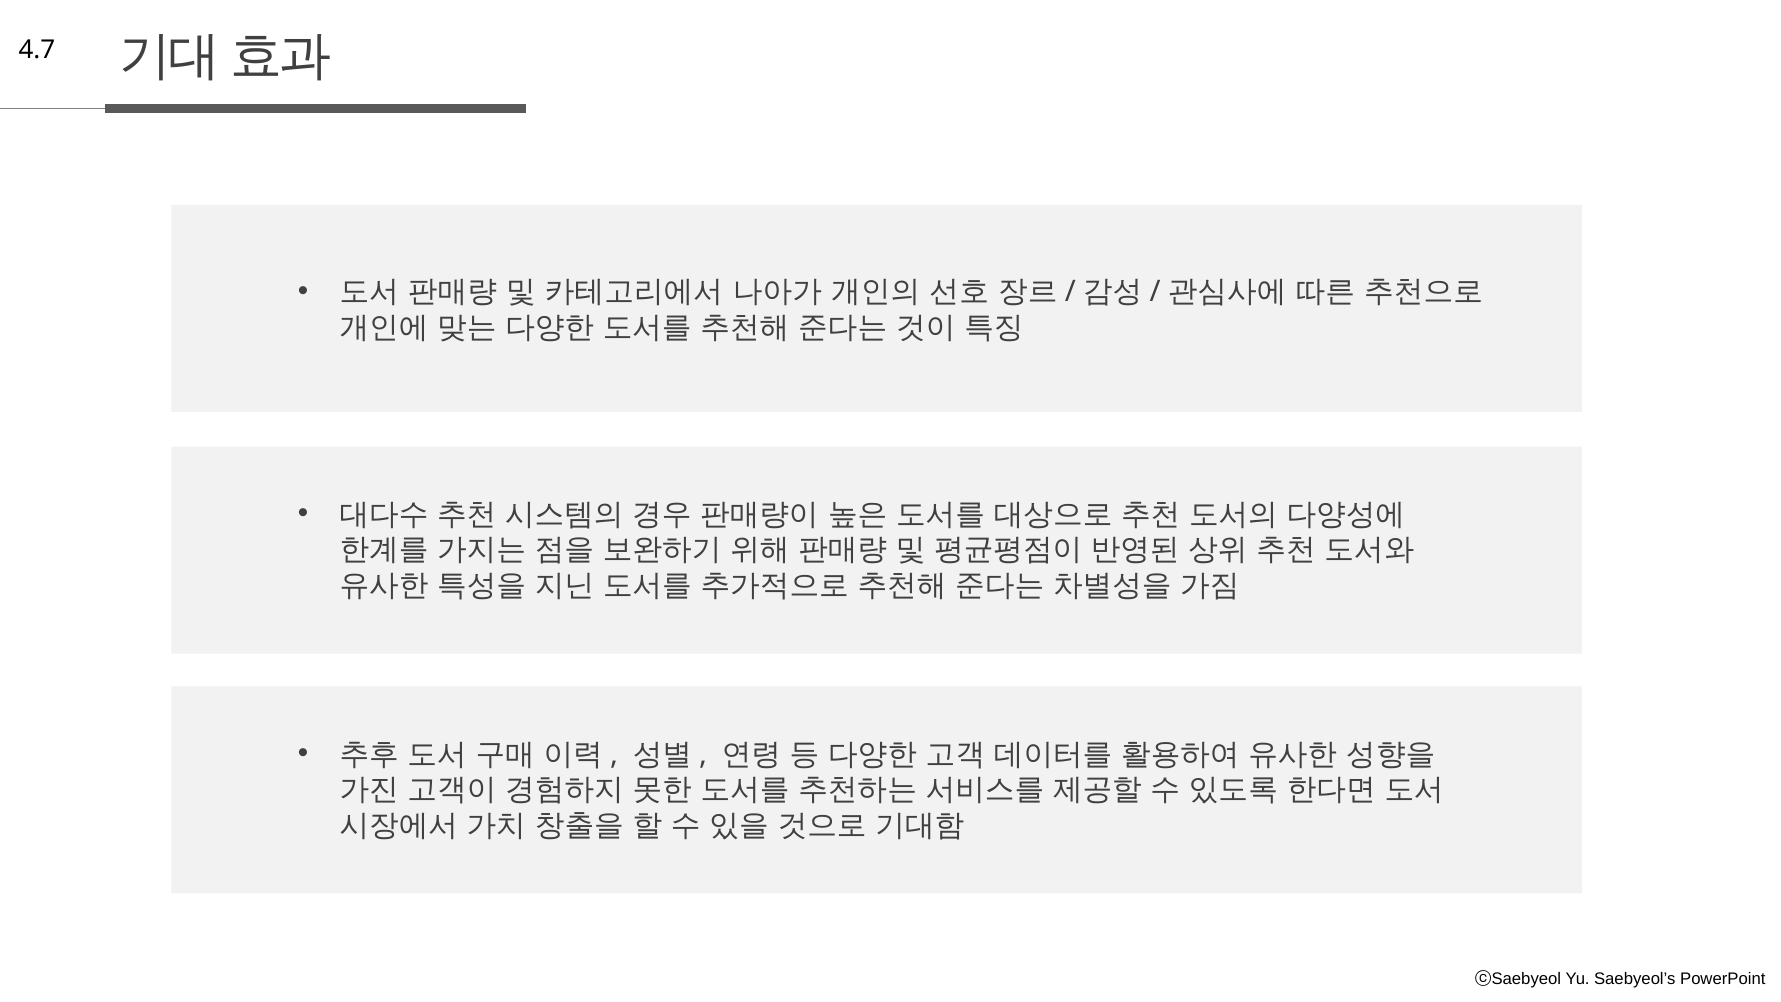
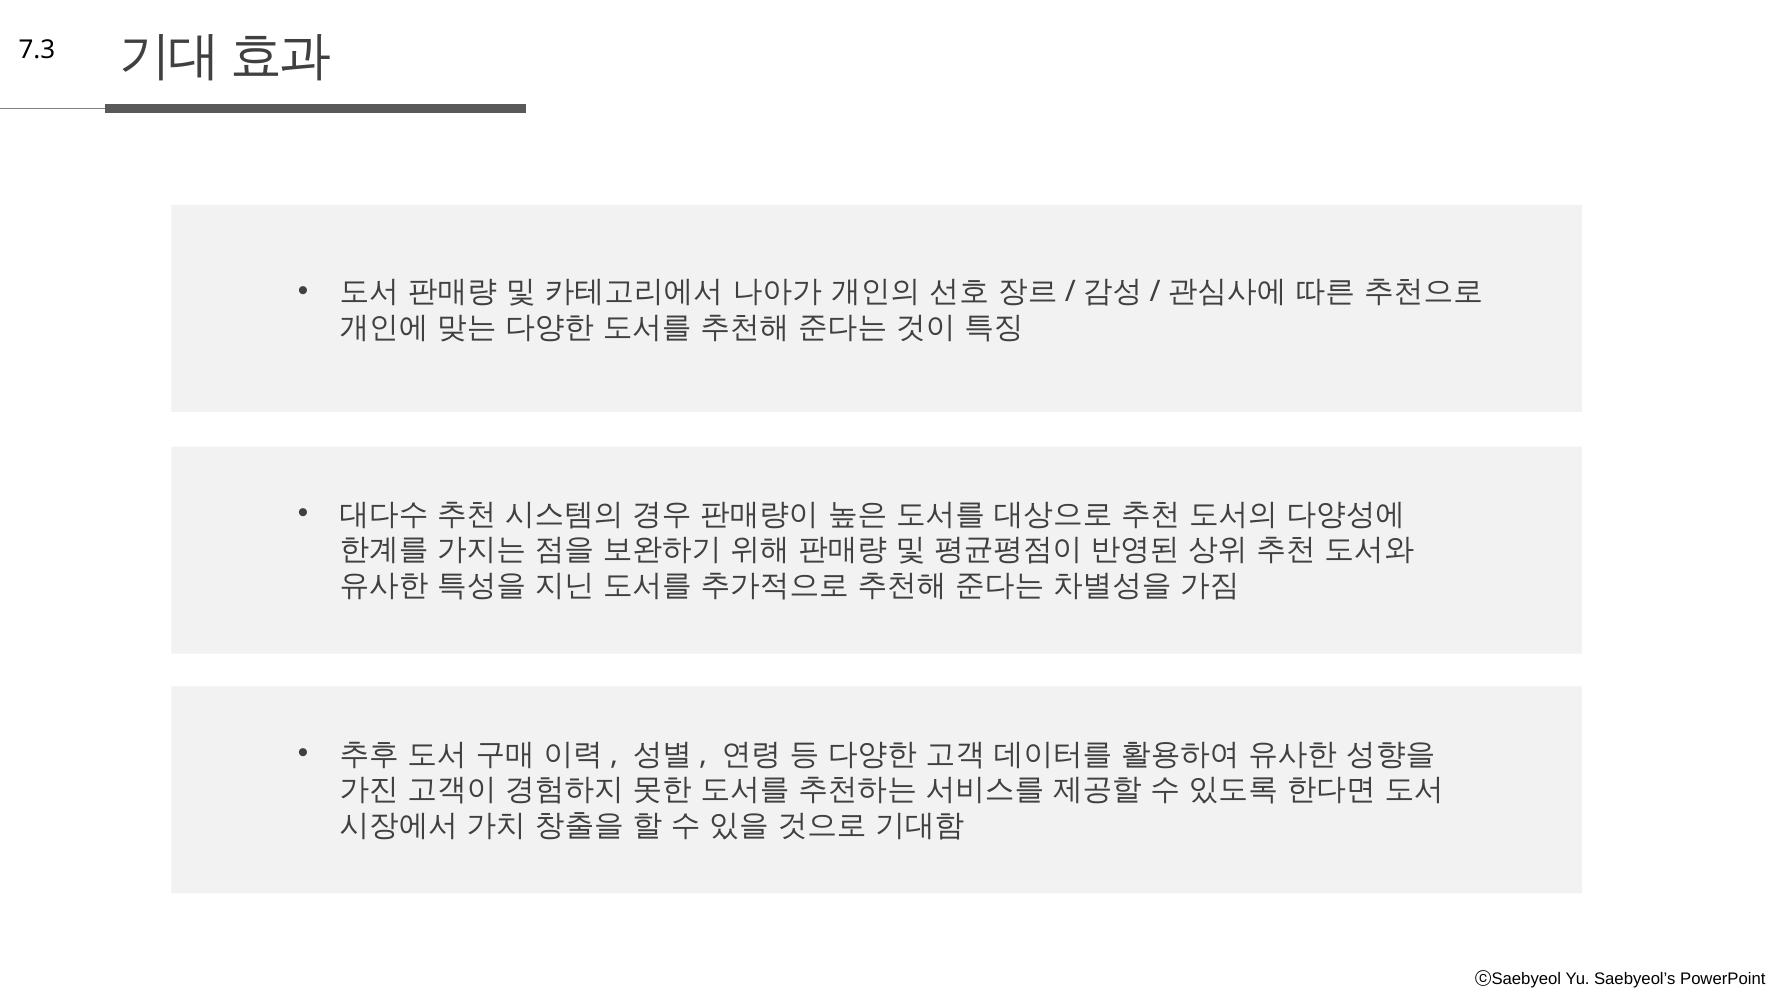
4.7: 4.7 -> 7.3
